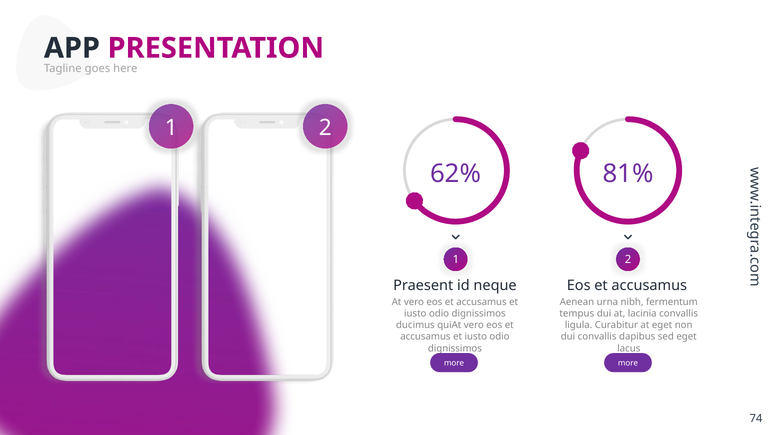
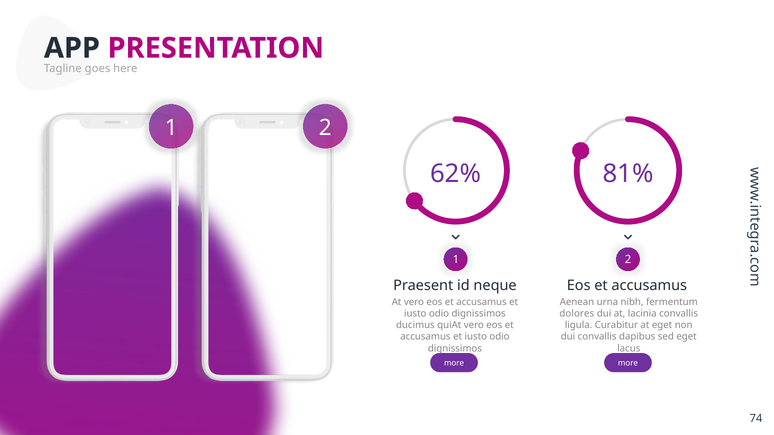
tempus: tempus -> dolores
